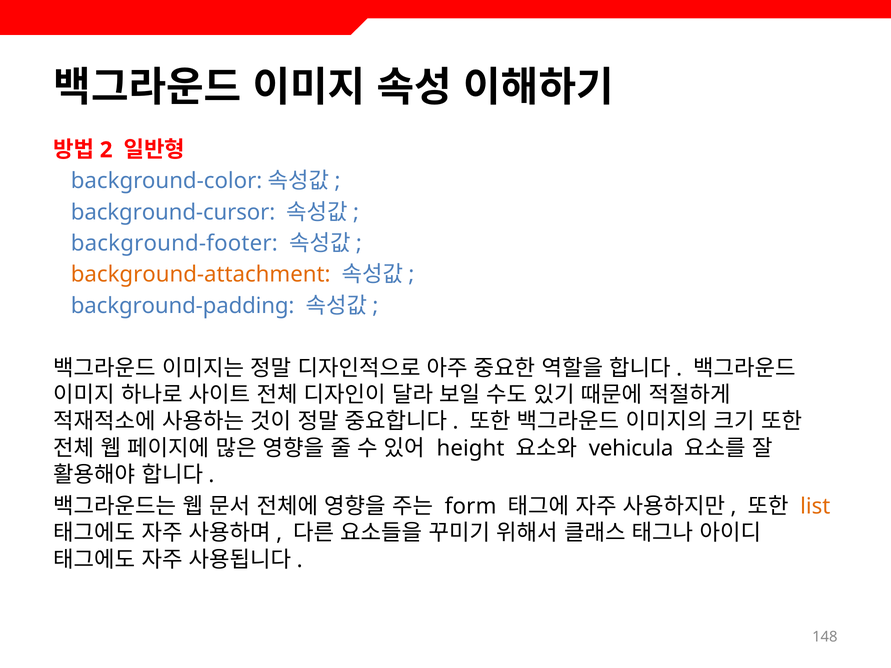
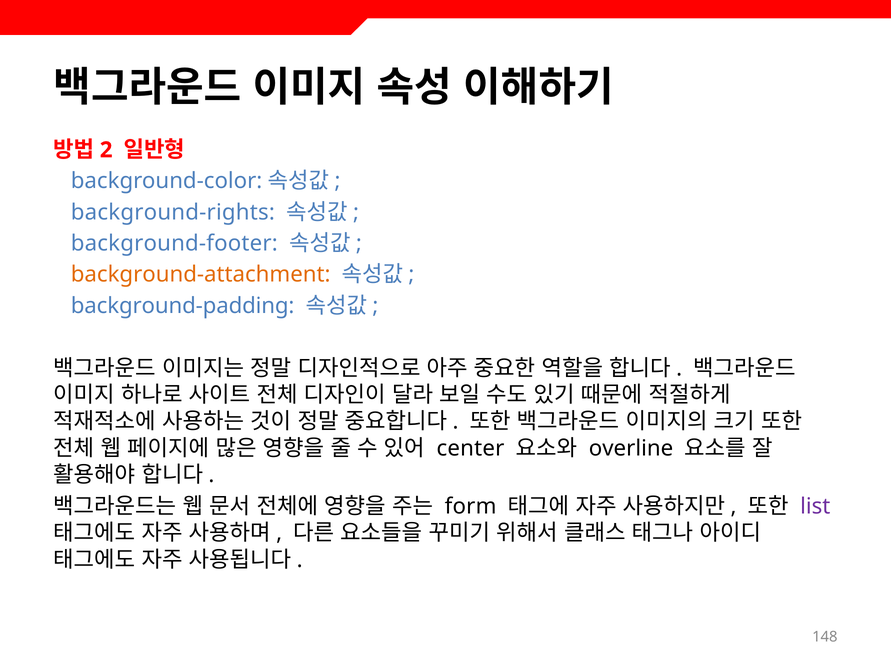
background-cursor: background-cursor -> background-rights
height: height -> center
vehicula: vehicula -> overline
list colour: orange -> purple
